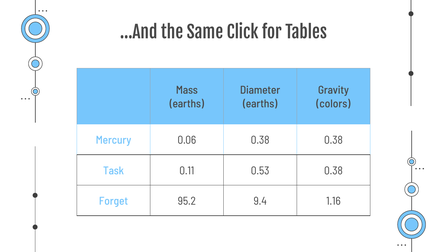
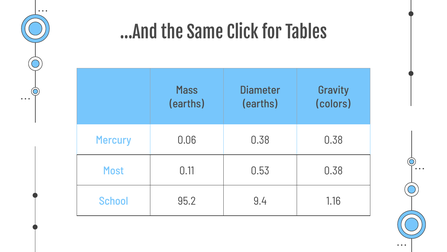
Task: Task -> Most
Forget: Forget -> School
